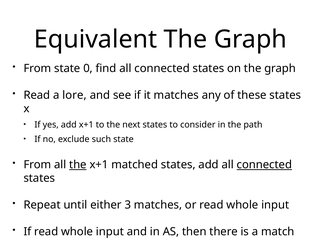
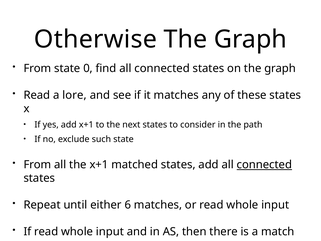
Equivalent: Equivalent -> Otherwise
the at (78, 165) underline: present -> none
3: 3 -> 6
